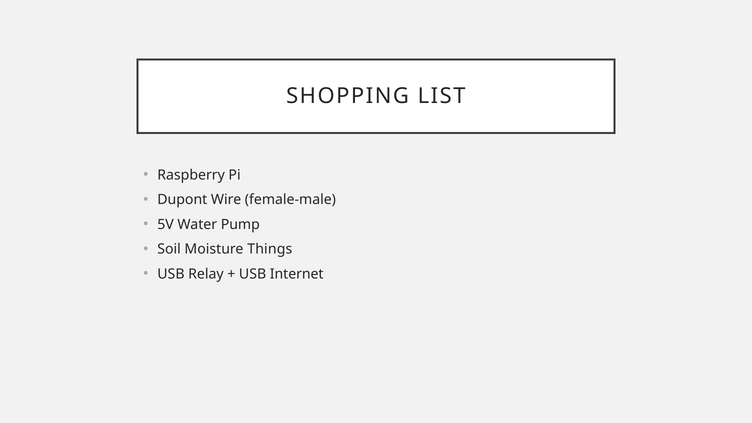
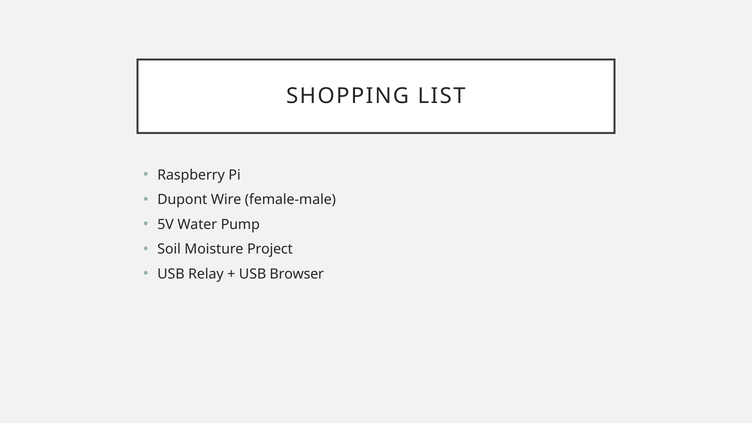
Things: Things -> Project
Internet: Internet -> Browser
